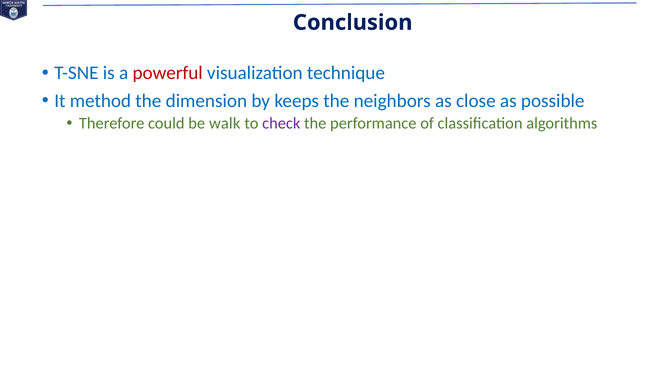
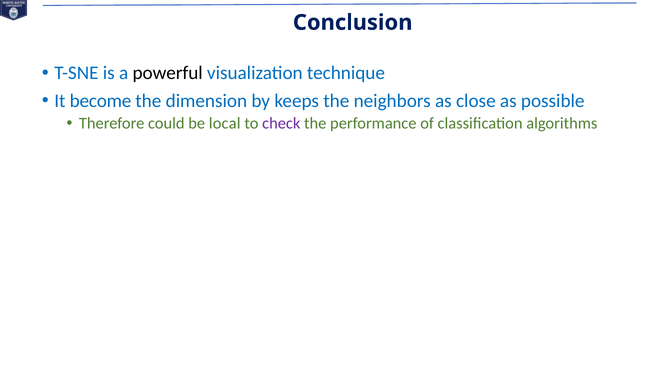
powerful colour: red -> black
method: method -> become
walk: walk -> local
